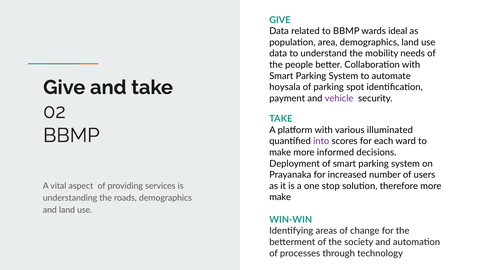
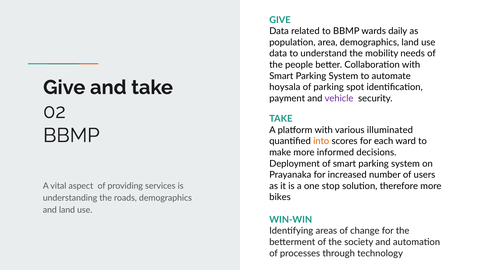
ideal: ideal -> daily
into colour: purple -> orange
make at (280, 197): make -> bikes
